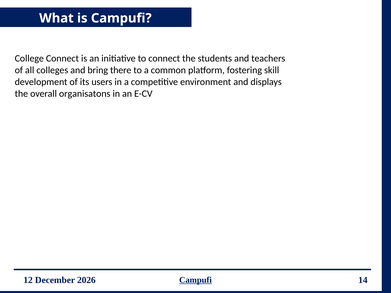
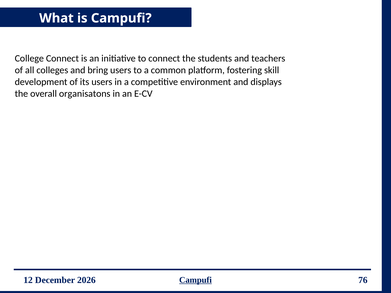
bring there: there -> users
14: 14 -> 76
